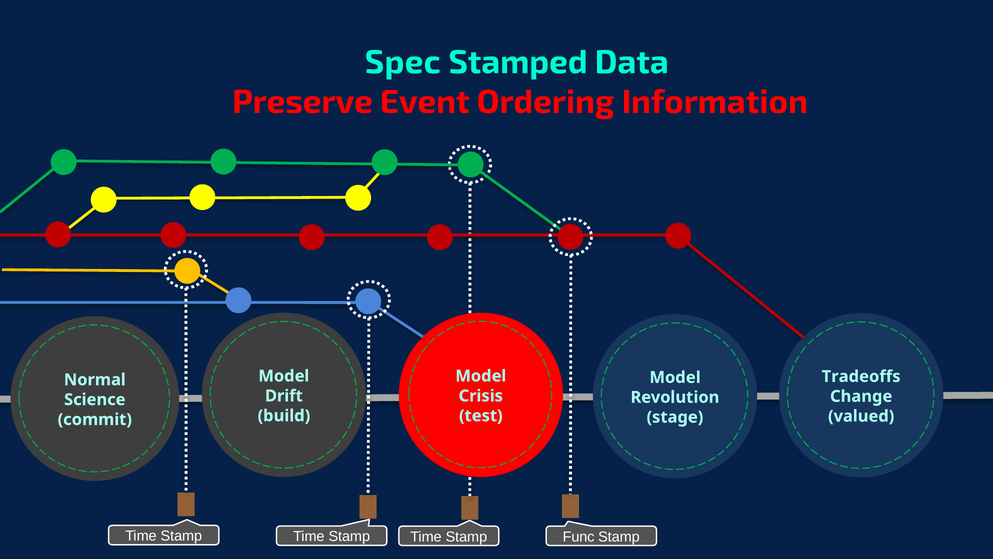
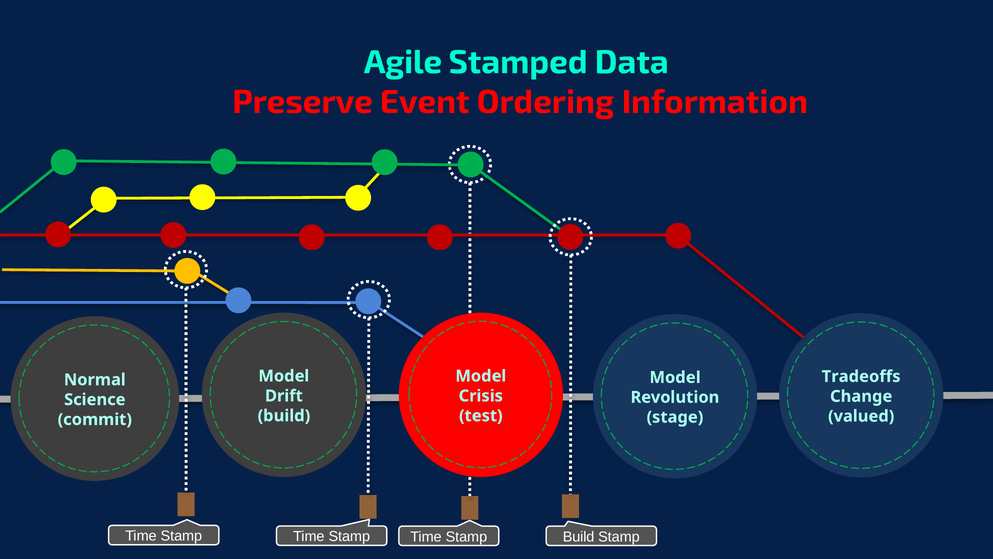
Spec: Spec -> Agile
Stamp Func: Func -> Build
